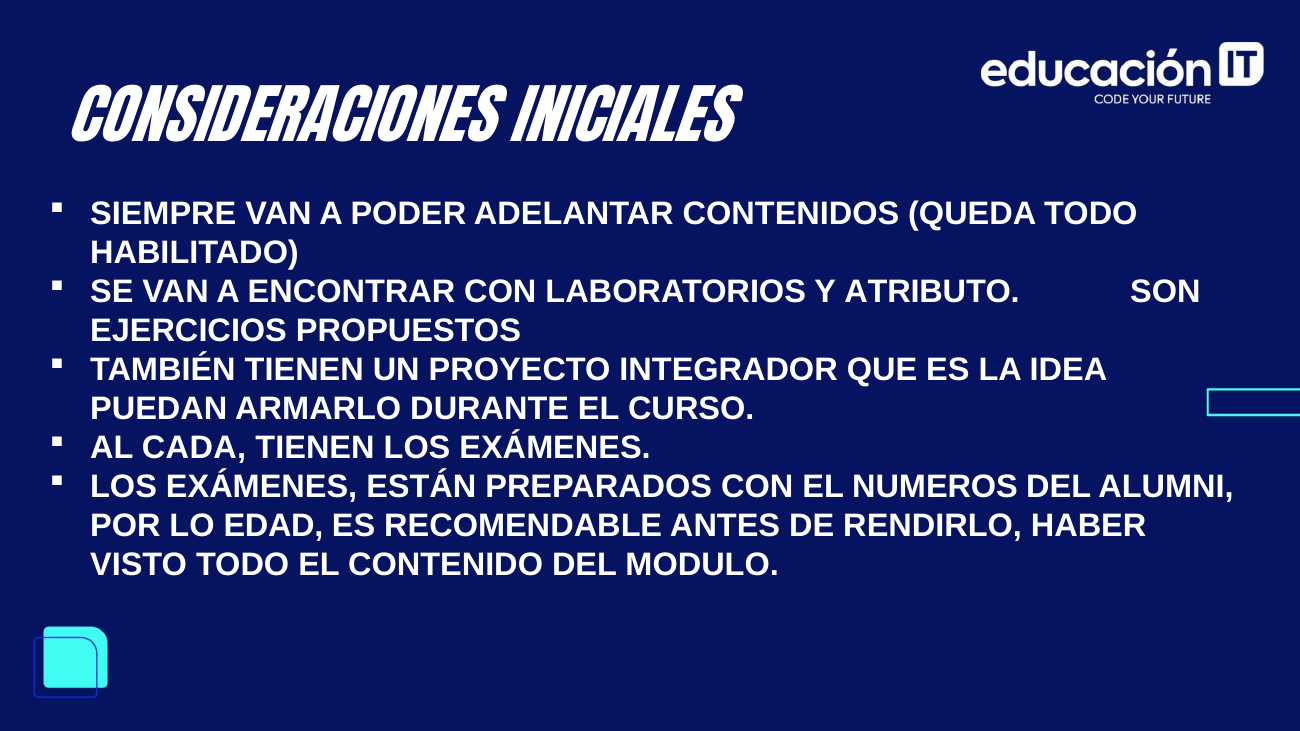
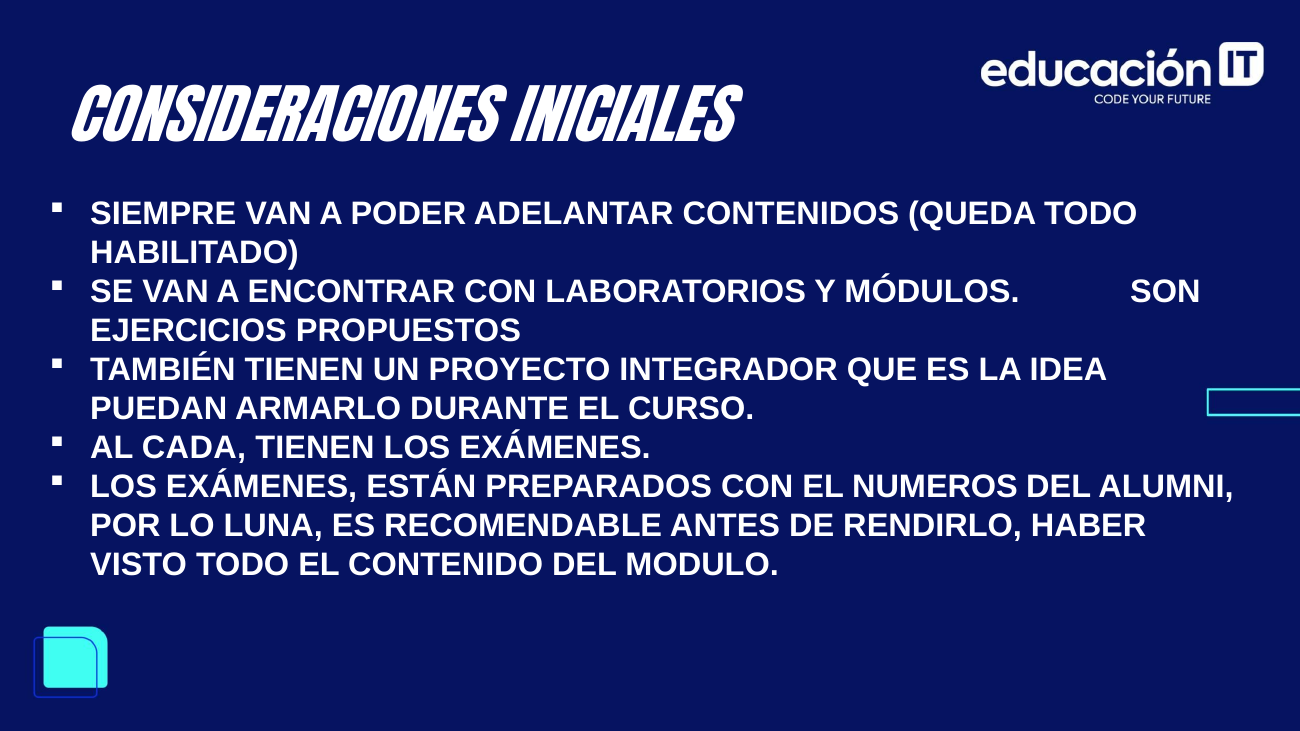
ATRIBUTO: ATRIBUTO -> MÓDULOS
EDAD: EDAD -> LUNA
